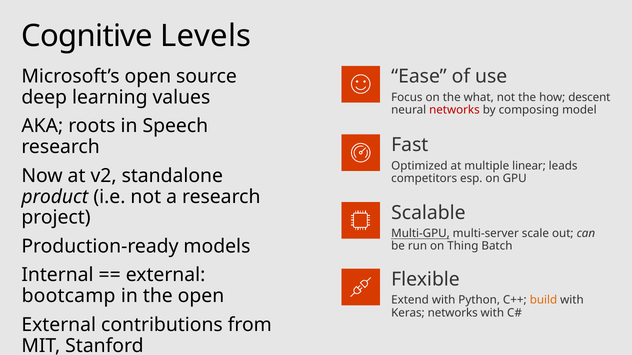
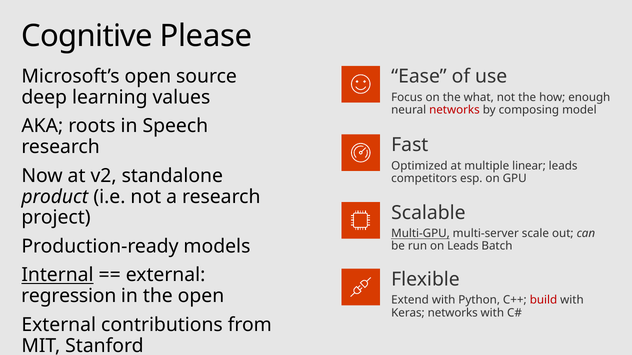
Levels: Levels -> Please
descent: descent -> enough
on Thing: Thing -> Leads
Internal underline: none -> present
bootcamp: bootcamp -> regression
build colour: orange -> red
